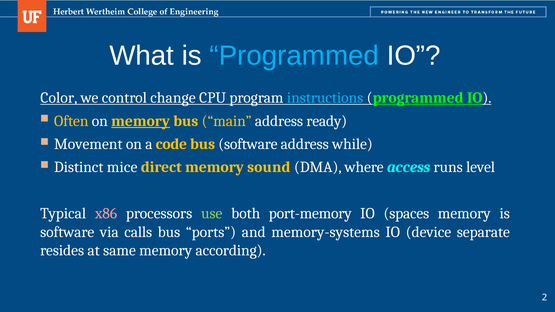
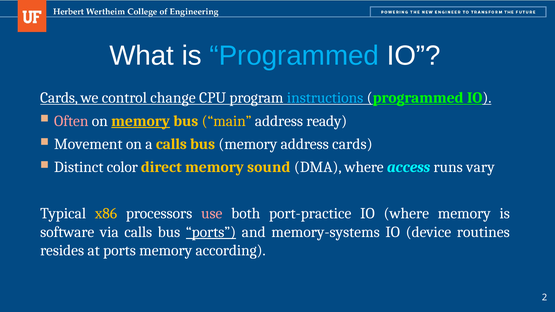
Color at (59, 98): Color -> Cards
Often colour: yellow -> pink
a code: code -> calls
bus software: software -> memory
address while: while -> cards
mice: mice -> color
level: level -> vary
x86 colour: pink -> yellow
use colour: light green -> pink
port-memory: port-memory -> port-practice
IO spaces: spaces -> where
ports at (211, 232) underline: none -> present
separate: separate -> routines
at same: same -> ports
